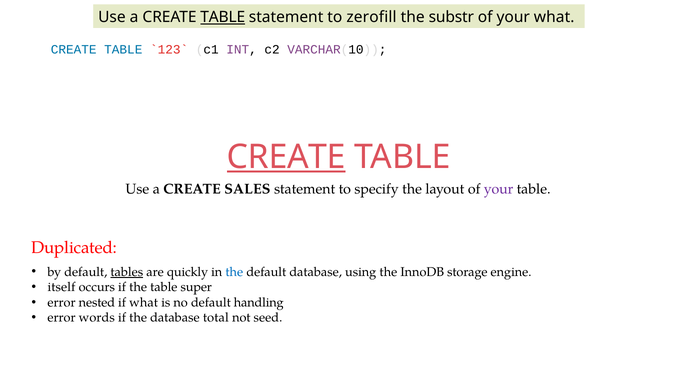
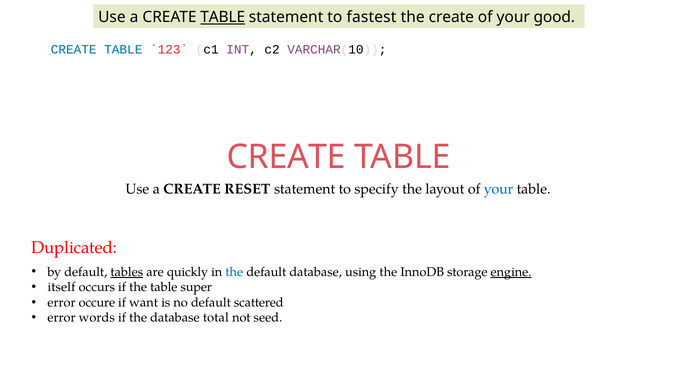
zerofill: zerofill -> fastest
the substr: substr -> create
your what: what -> good
CREATE at (286, 157) underline: present -> none
SALES: SALES -> RESET
your at (499, 189) colour: purple -> blue
engine underline: none -> present
nested: nested -> occure
if what: what -> want
handling: handling -> scattered
